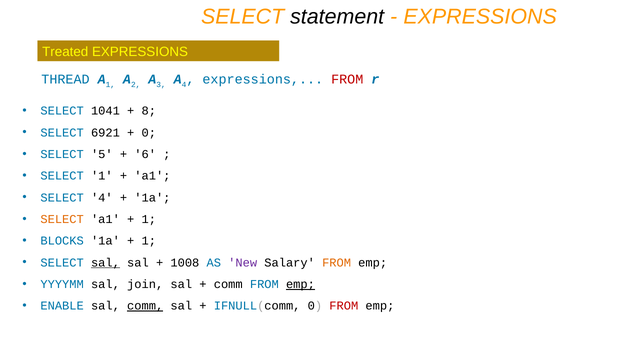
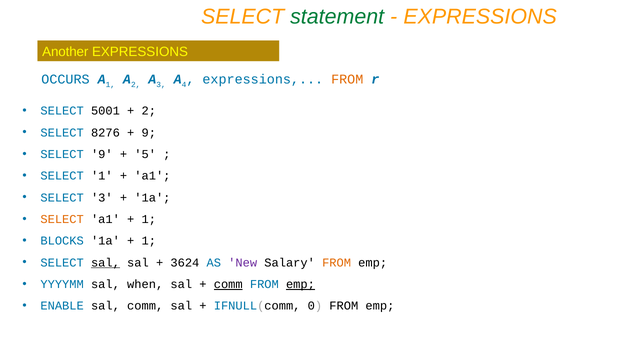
statement colour: black -> green
Treated: Treated -> Another
THREAD: THREAD -> OCCURS
FROM at (347, 80) colour: red -> orange
1041: 1041 -> 5001
8 at (149, 111): 8 -> 2
6921: 6921 -> 8276
0 at (149, 133): 0 -> 9
SELECT 5: 5 -> 9
6: 6 -> 5
SELECT 4: 4 -> 3
1008: 1008 -> 3624
join: join -> when
comm at (228, 284) underline: none -> present
comm at (145, 306) underline: present -> none
FROM at (344, 306) colour: red -> black
